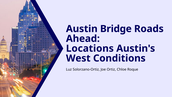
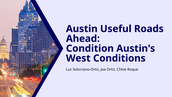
Bridge: Bridge -> Useful
Locations: Locations -> Condition
